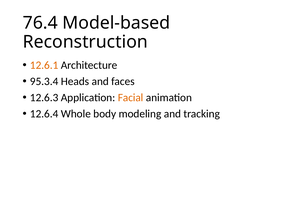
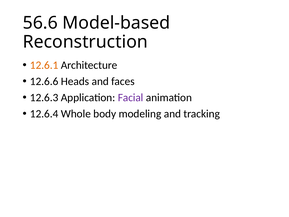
76.4: 76.4 -> 56.6
95.3.4: 95.3.4 -> 12.6.6
Facial colour: orange -> purple
